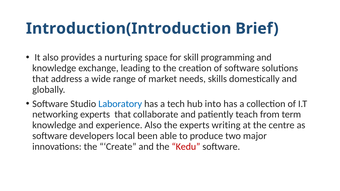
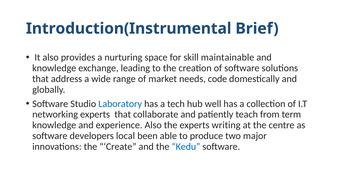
Introduction(Introduction: Introduction(Introduction -> Introduction(Instrumental
programming: programming -> maintainable
skills: skills -> code
into: into -> well
Kedu colour: red -> blue
